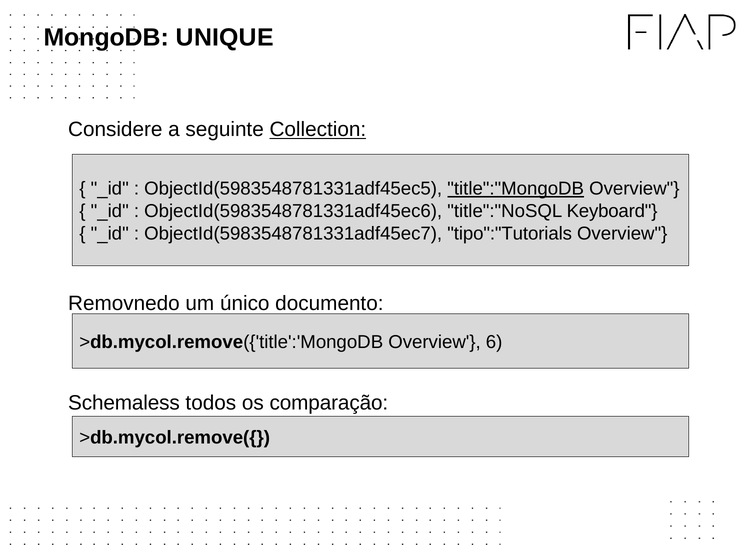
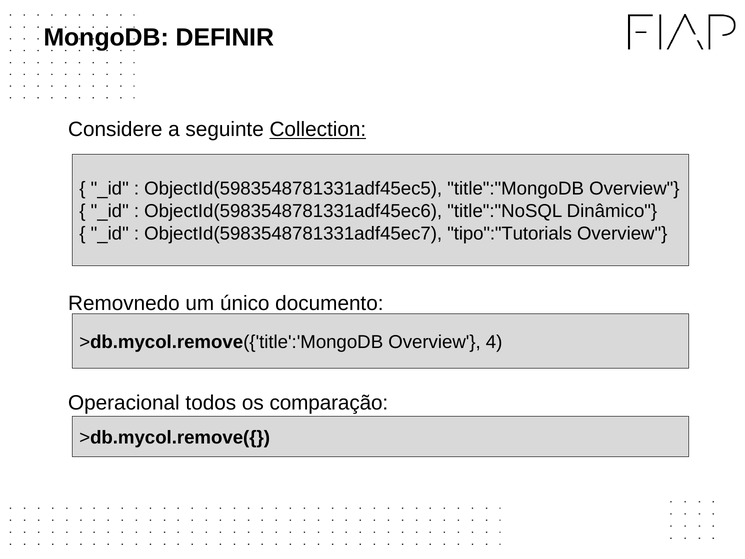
UNIQUE: UNIQUE -> DEFINIR
title":"MongoDB underline: present -> none
Keyboard: Keyboard -> Dinâmico
6: 6 -> 4
Schemaless: Schemaless -> Operacional
